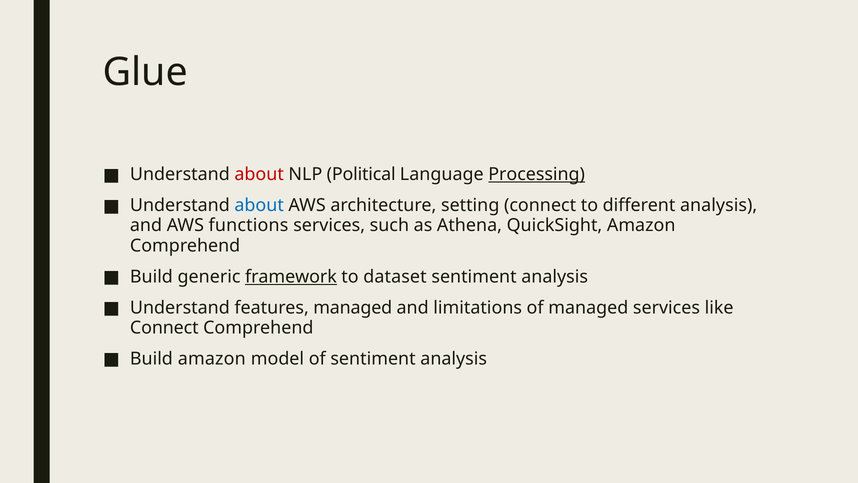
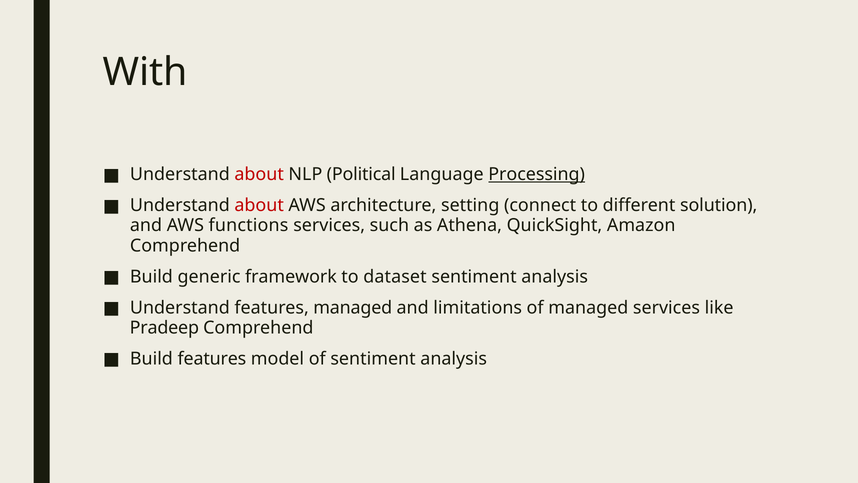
Glue: Glue -> With
about at (259, 205) colour: blue -> red
different analysis: analysis -> solution
framework underline: present -> none
Connect at (164, 328): Connect -> Pradeep
Build amazon: amazon -> features
